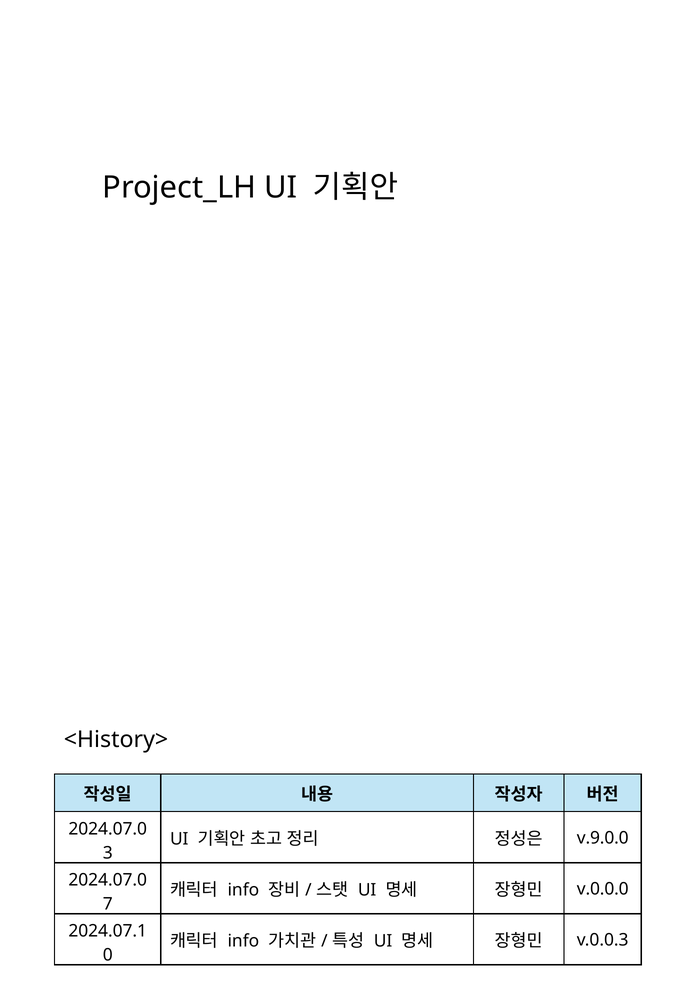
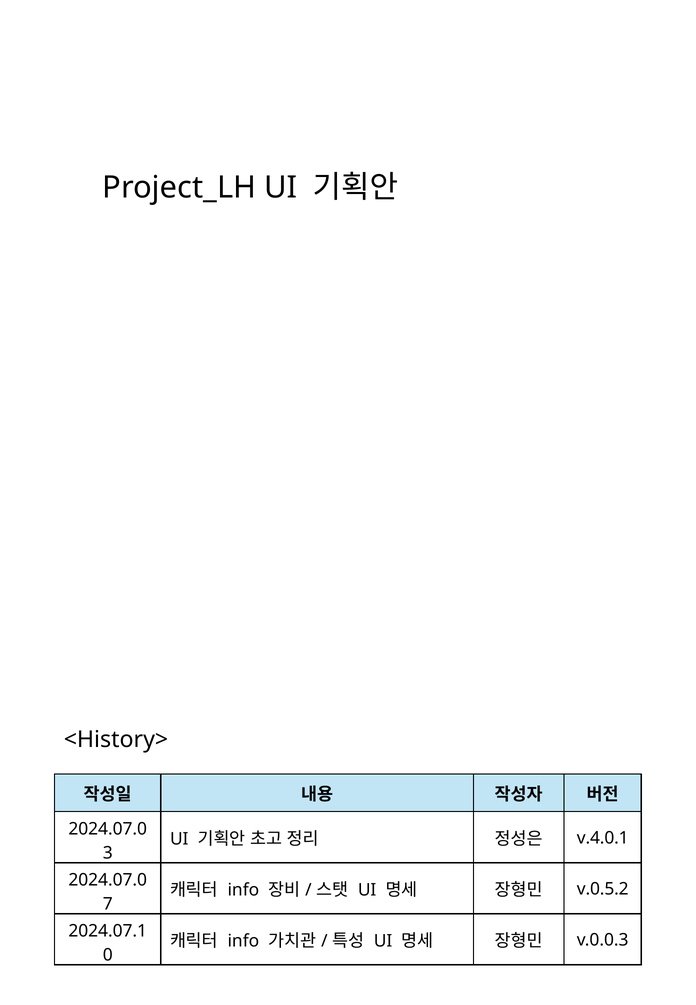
v.9.0.0: v.9.0.0 -> v.4.0.1
v.0.0.0: v.0.0.0 -> v.0.5.2
